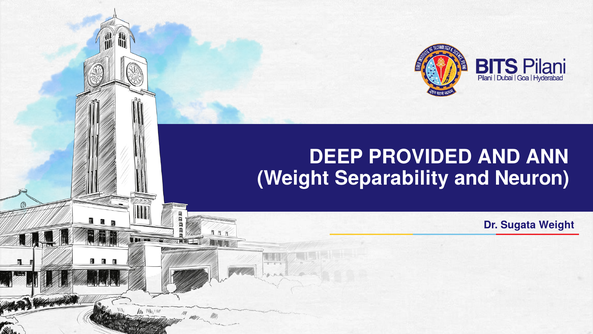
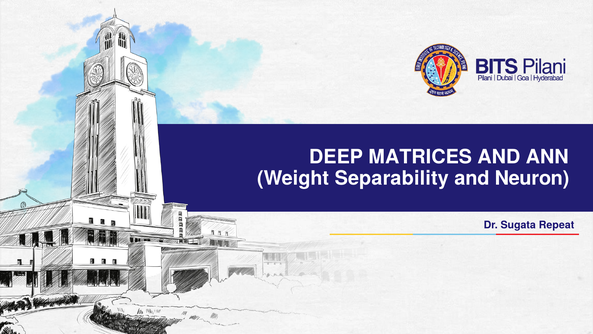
PROVIDED: PROVIDED -> MATRICES
Sugata Weight: Weight -> Repeat
